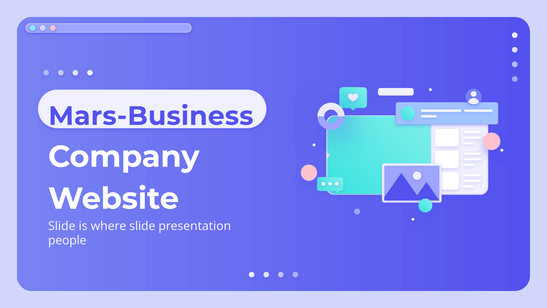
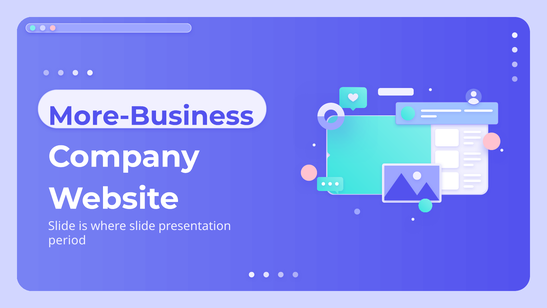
Mars-Business: Mars-Business -> More-Business
people: people -> period
